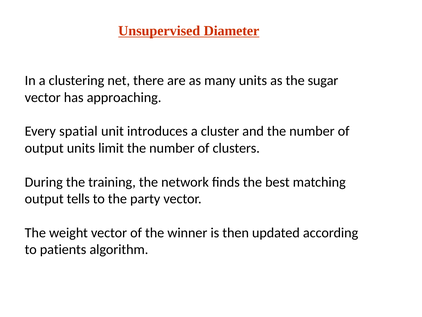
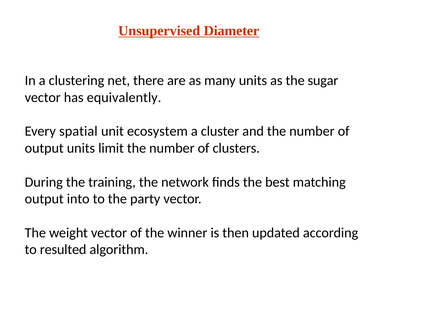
approaching: approaching -> equivalently
introduces: introduces -> ecosystem
tells: tells -> into
patients: patients -> resulted
